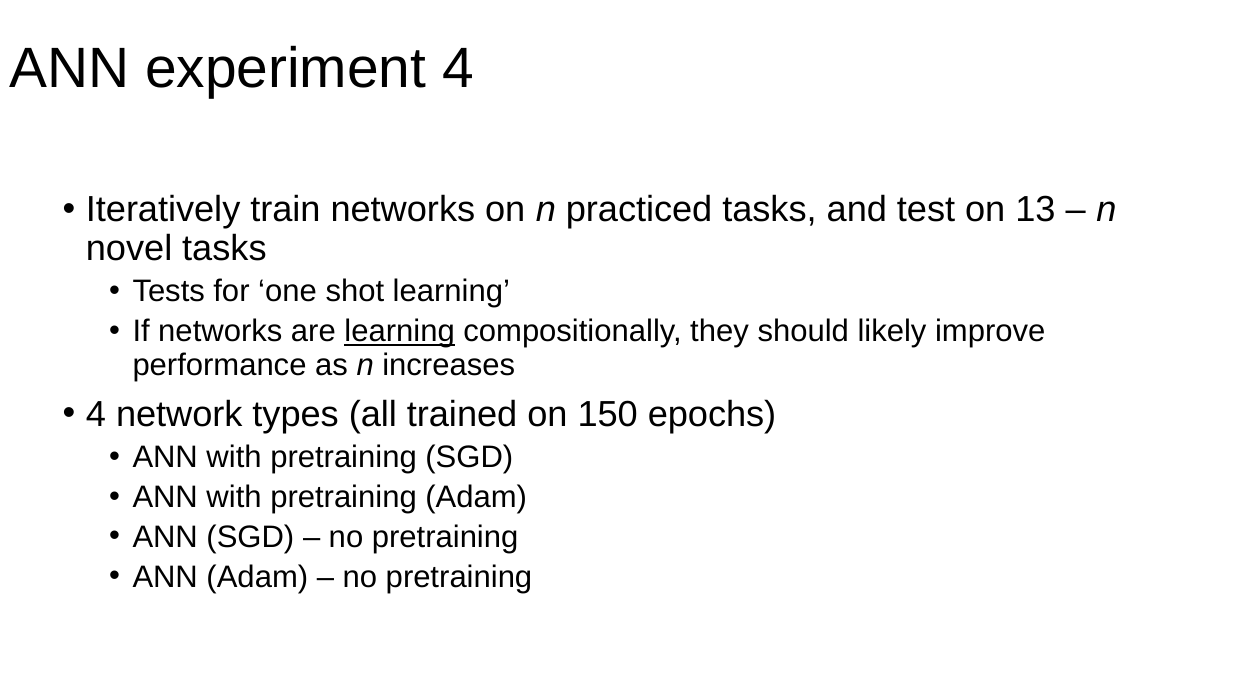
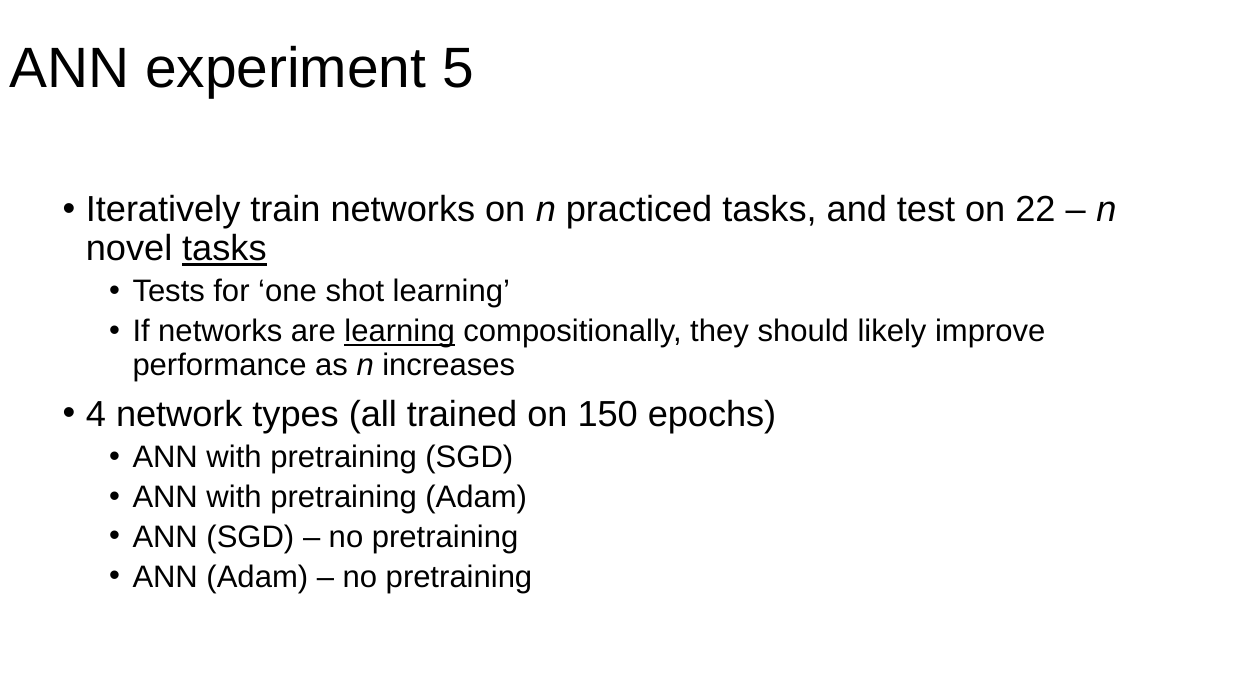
experiment 4: 4 -> 5
13: 13 -> 22
tasks at (224, 249) underline: none -> present
